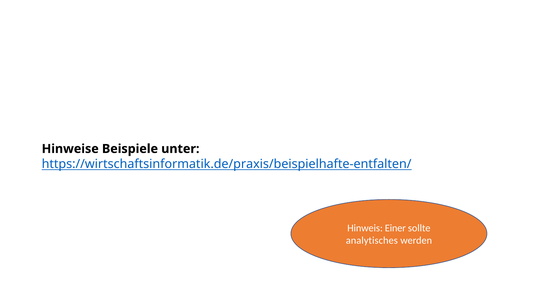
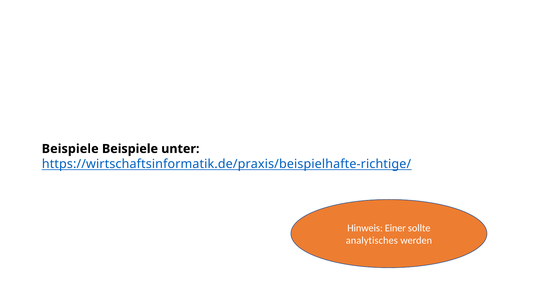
Hinweise at (70, 149): Hinweise -> Beispiele
https://wirtschaftsinformatik.de/praxis/beispielhafte-entfalten/: https://wirtschaftsinformatik.de/praxis/beispielhafte-entfalten/ -> https://wirtschaftsinformatik.de/praxis/beispielhafte-richtige/
